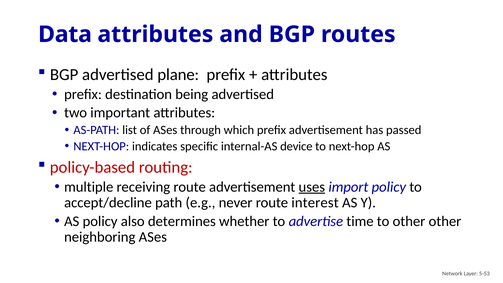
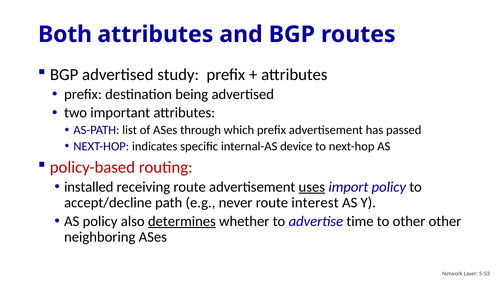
Data: Data -> Both
plane: plane -> study
multiple: multiple -> installed
determines underline: none -> present
